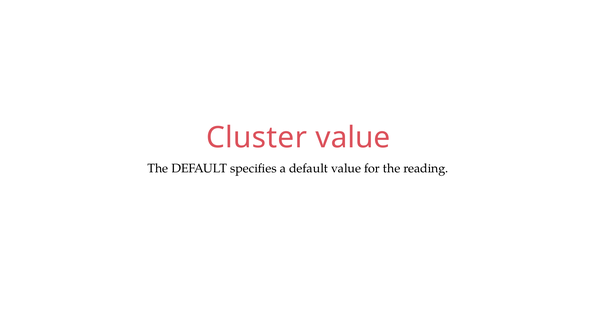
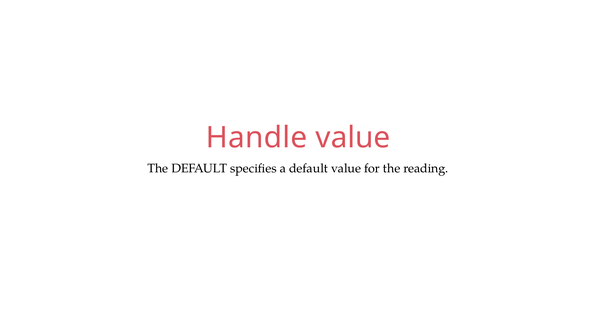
Cluster: Cluster -> Handle
